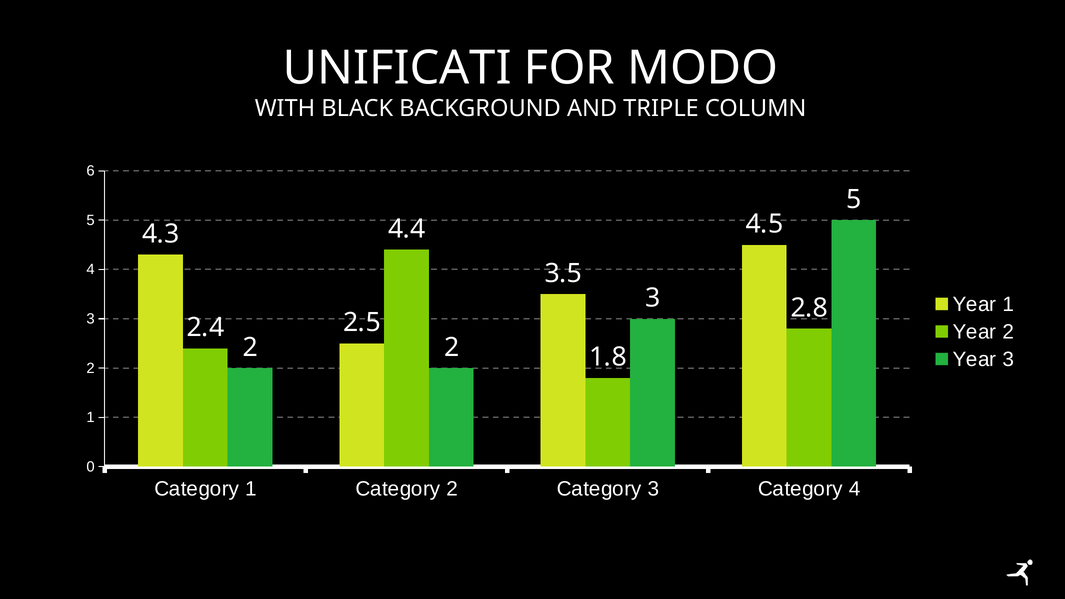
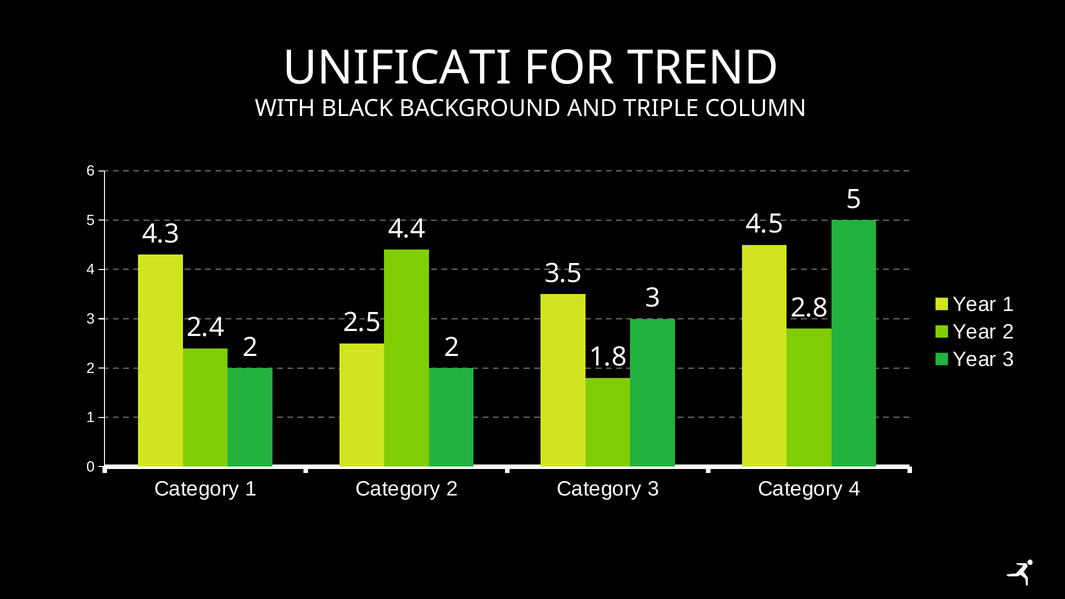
MODO: MODO -> TREND
